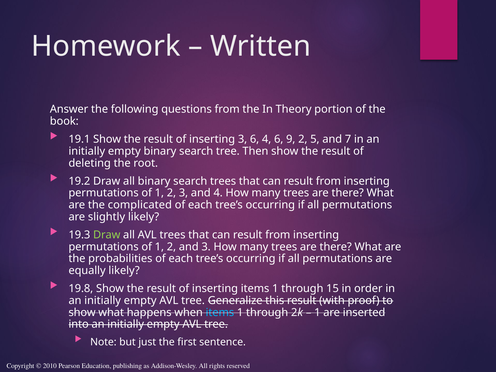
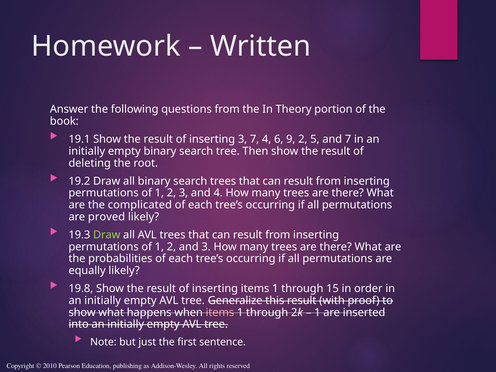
3 6: 6 -> 7
slightly: slightly -> proved
items at (220, 312) colour: light blue -> pink
